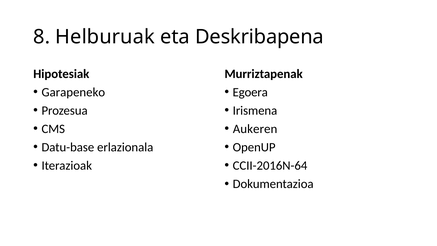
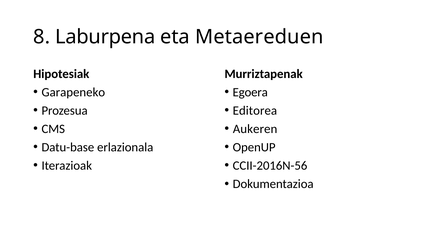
Helburuak: Helburuak -> Laburpena
Deskribapena: Deskribapena -> Metaereduen
Irismena: Irismena -> Editorea
CCII-2016N-64: CCII-2016N-64 -> CCII-2016N-56
